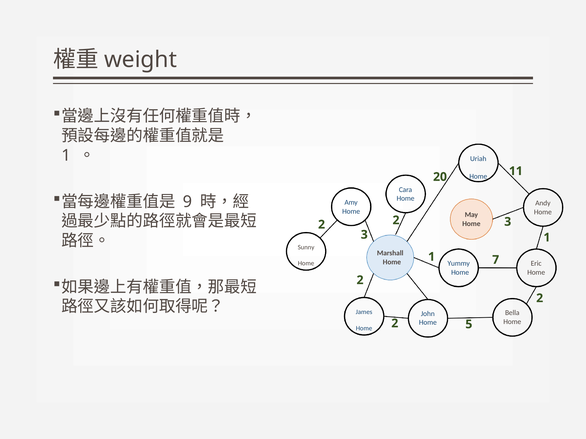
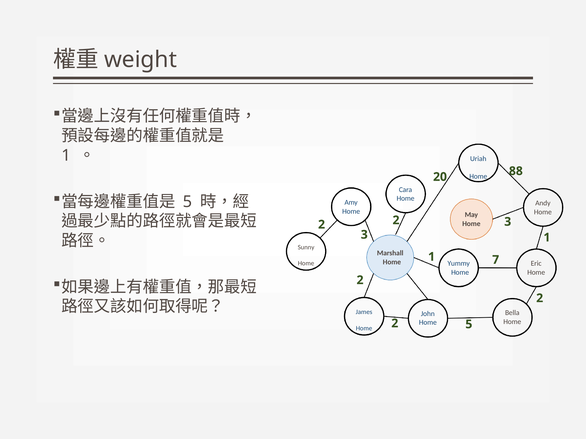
11: 11 -> 88
9 at (188, 202): 9 -> 5
